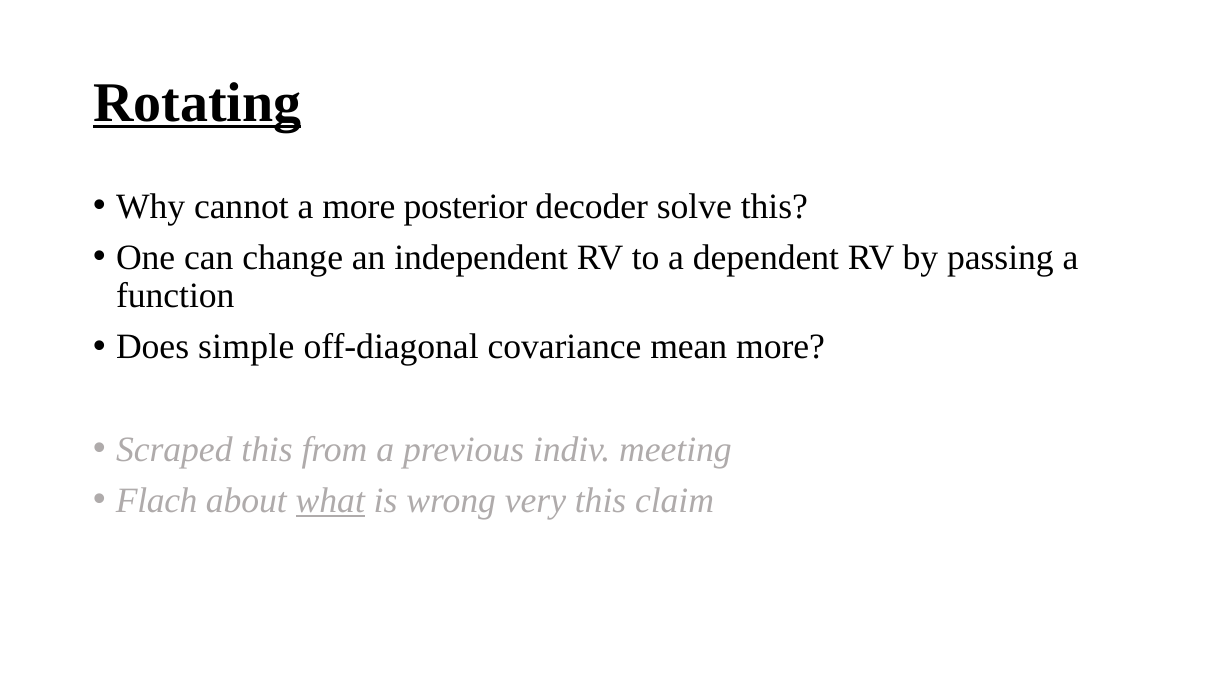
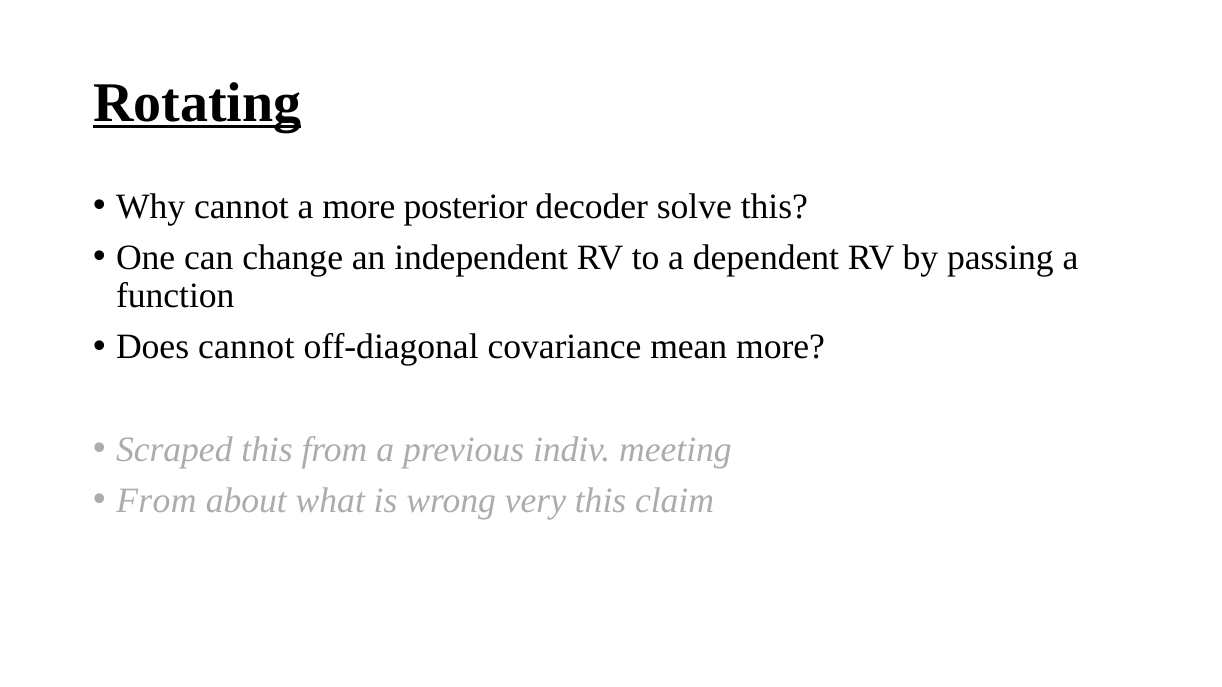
Does simple: simple -> cannot
Flach at (157, 501): Flach -> From
what underline: present -> none
